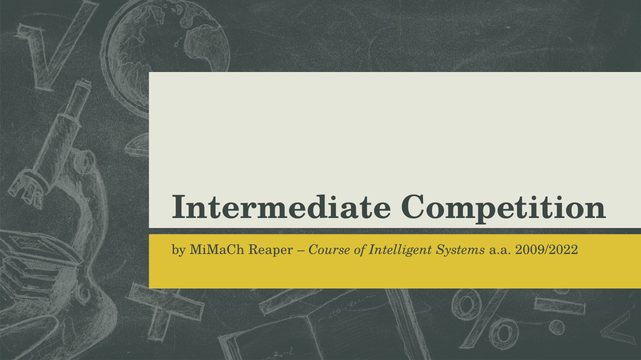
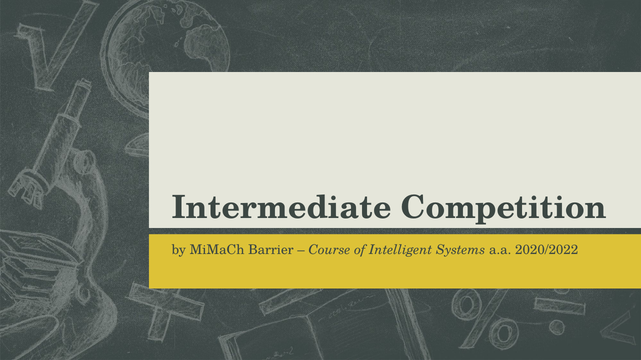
Reaper: Reaper -> Barrier
2009/2022: 2009/2022 -> 2020/2022
